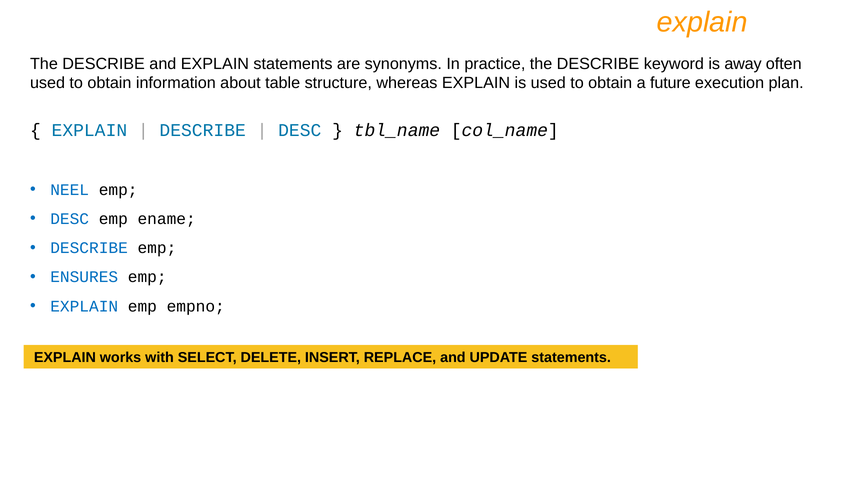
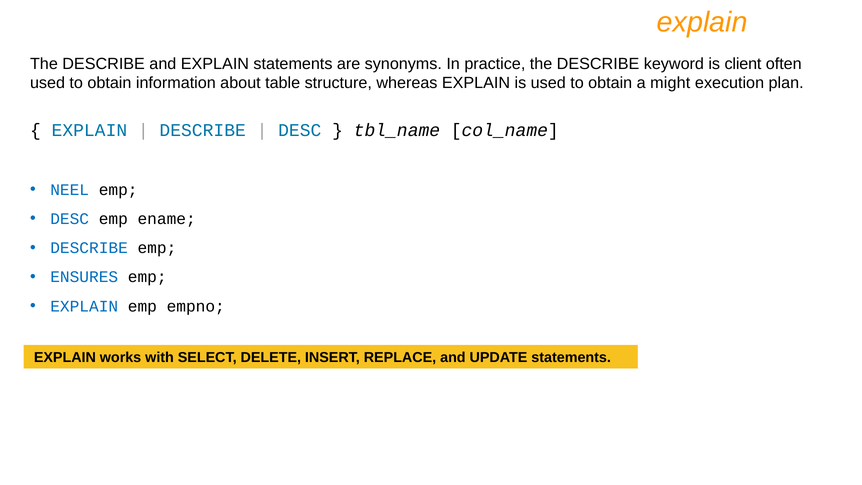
away: away -> client
future: future -> might
